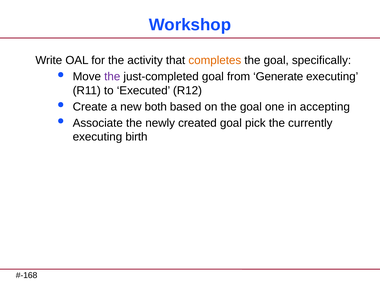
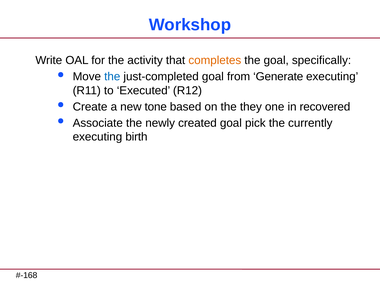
the at (112, 77) colour: purple -> blue
both: both -> tone
on the goal: goal -> they
accepting: accepting -> recovered
